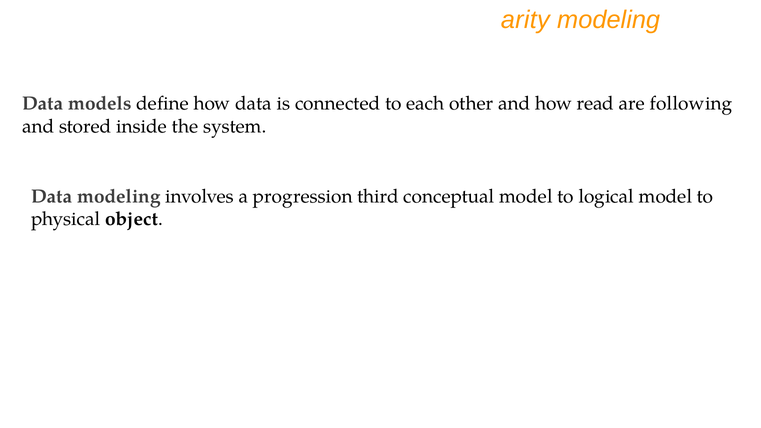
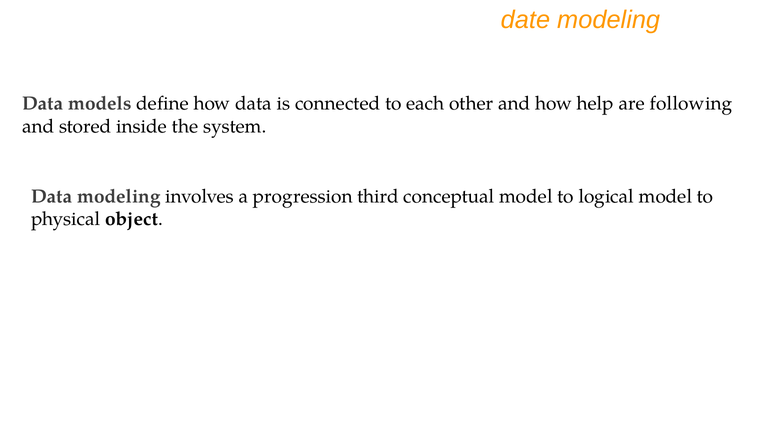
arity: arity -> date
read: read -> help
